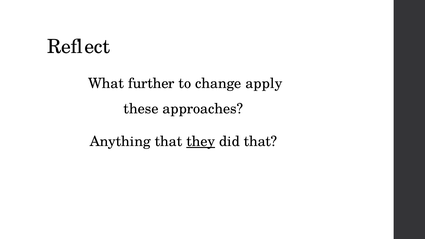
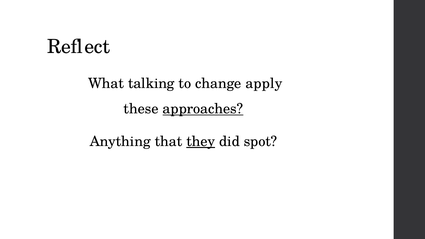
further: further -> talking
approaches underline: none -> present
did that: that -> spot
